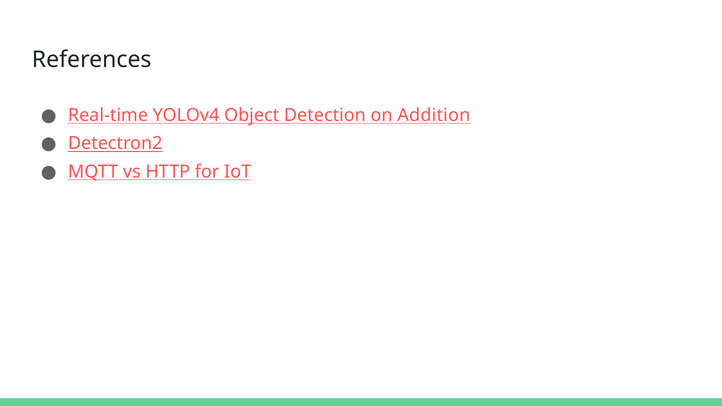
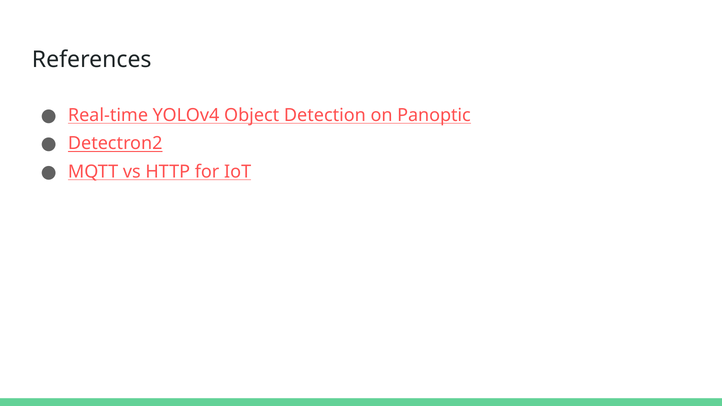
Addition: Addition -> Panoptic
